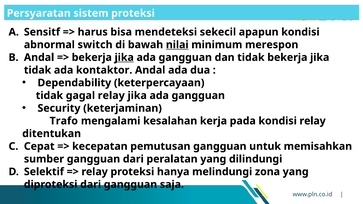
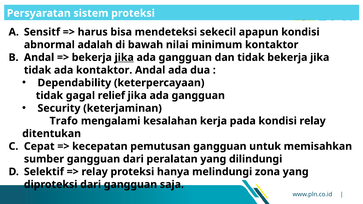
switch: switch -> adalah
nilai underline: present -> none
minimum merespon: merespon -> kontaktor
gagal relay: relay -> relief
